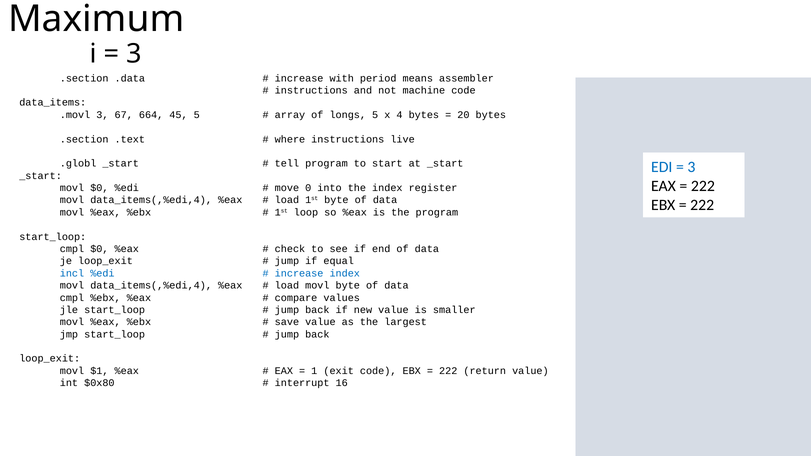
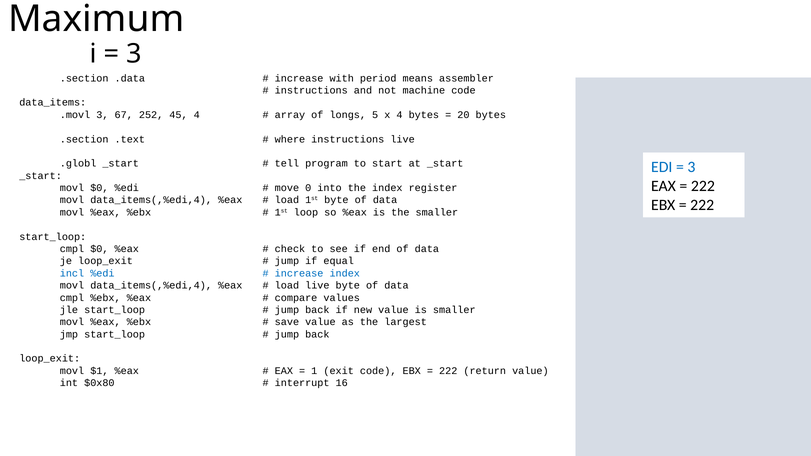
664: 664 -> 252
45 5: 5 -> 4
the program: program -> smaller
load movl: movl -> live
